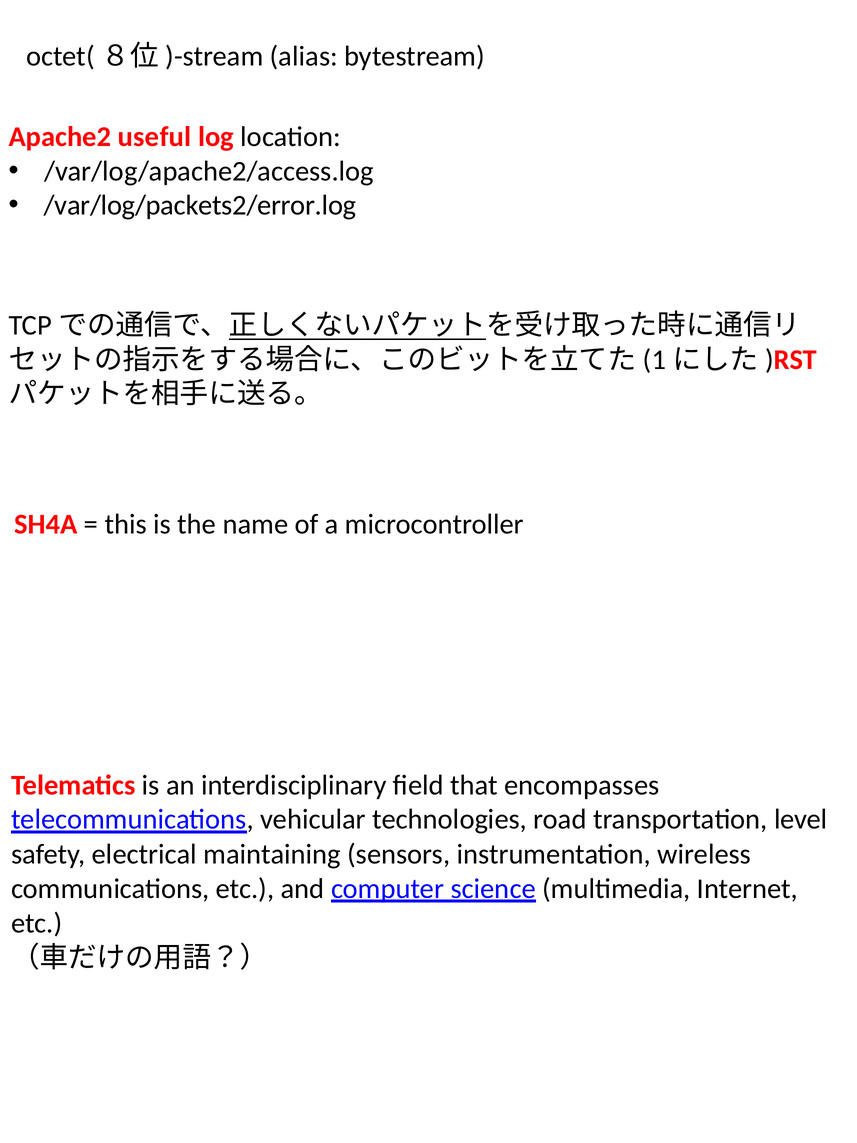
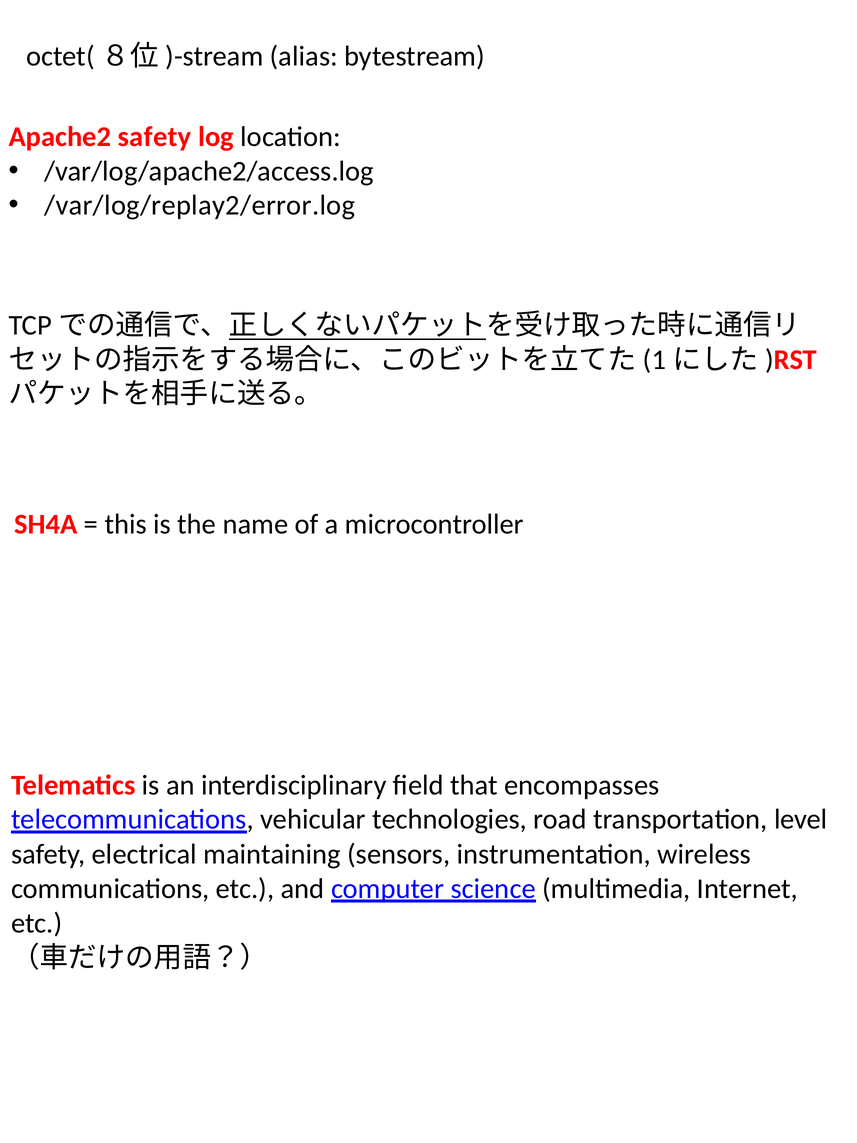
Apache2 useful: useful -> safety
/var/log/packets2/error.log: /var/log/packets2/error.log -> /var/log/replay2/error.log
